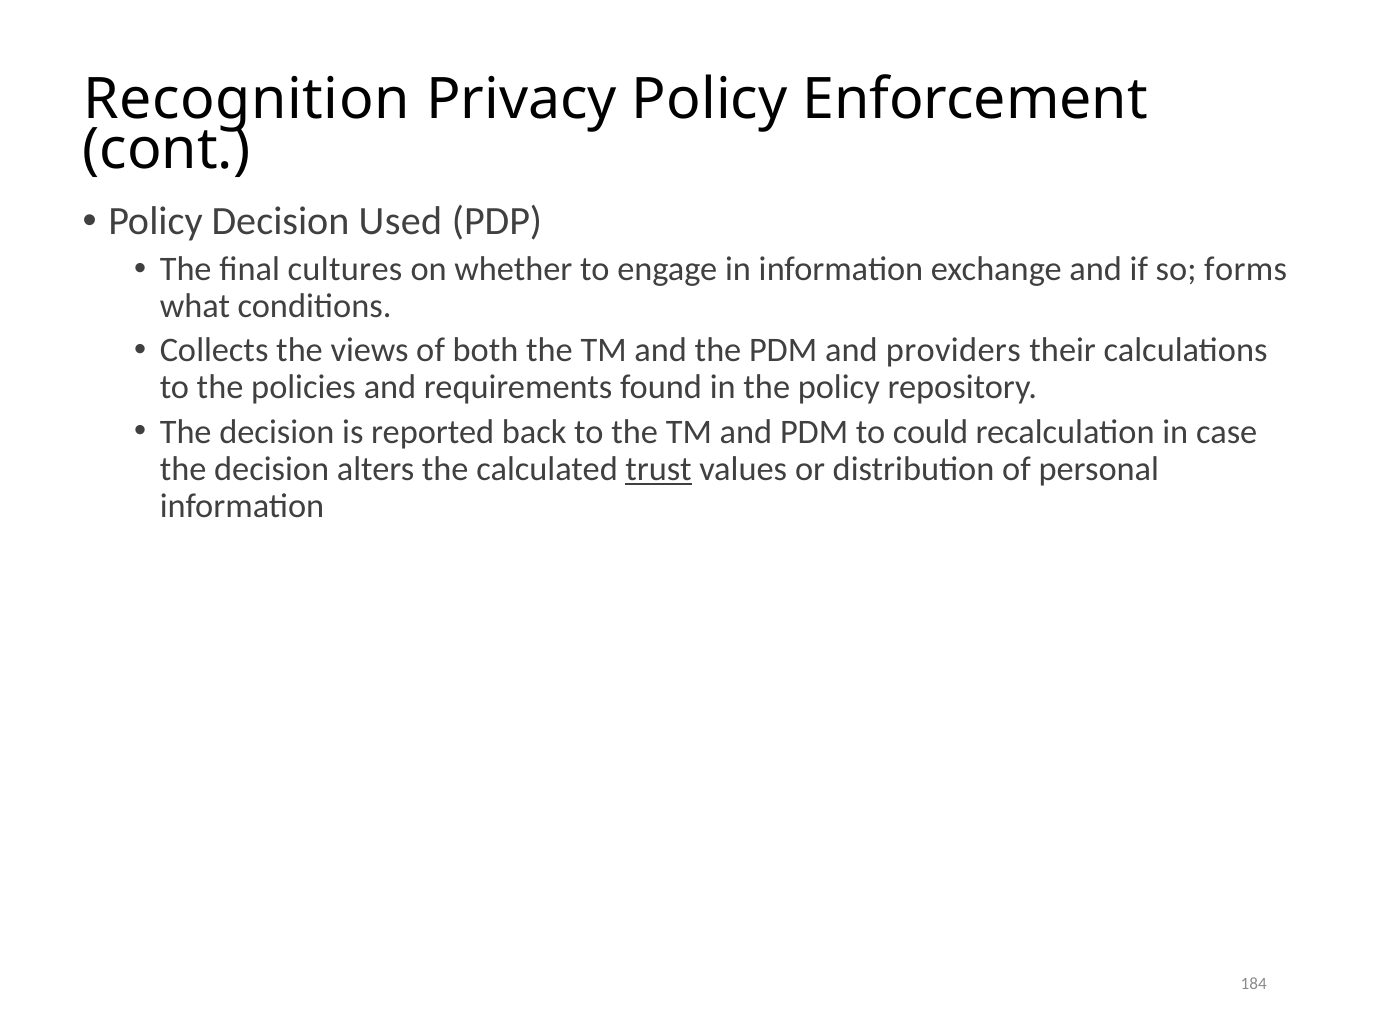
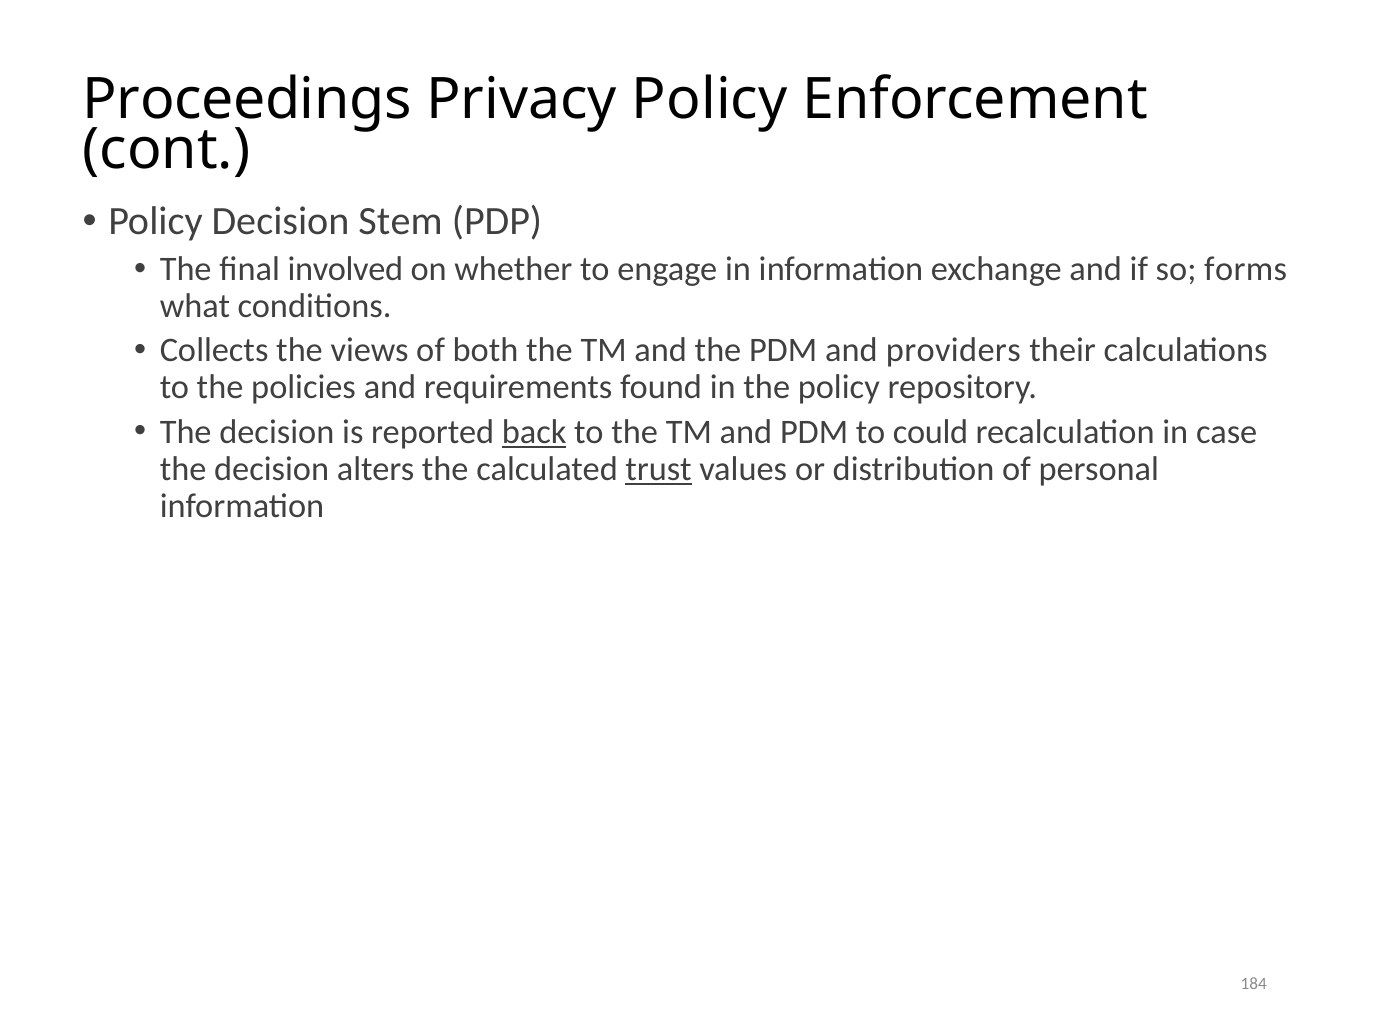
Recognition: Recognition -> Proceedings
Used: Used -> Stem
cultures: cultures -> involved
back underline: none -> present
